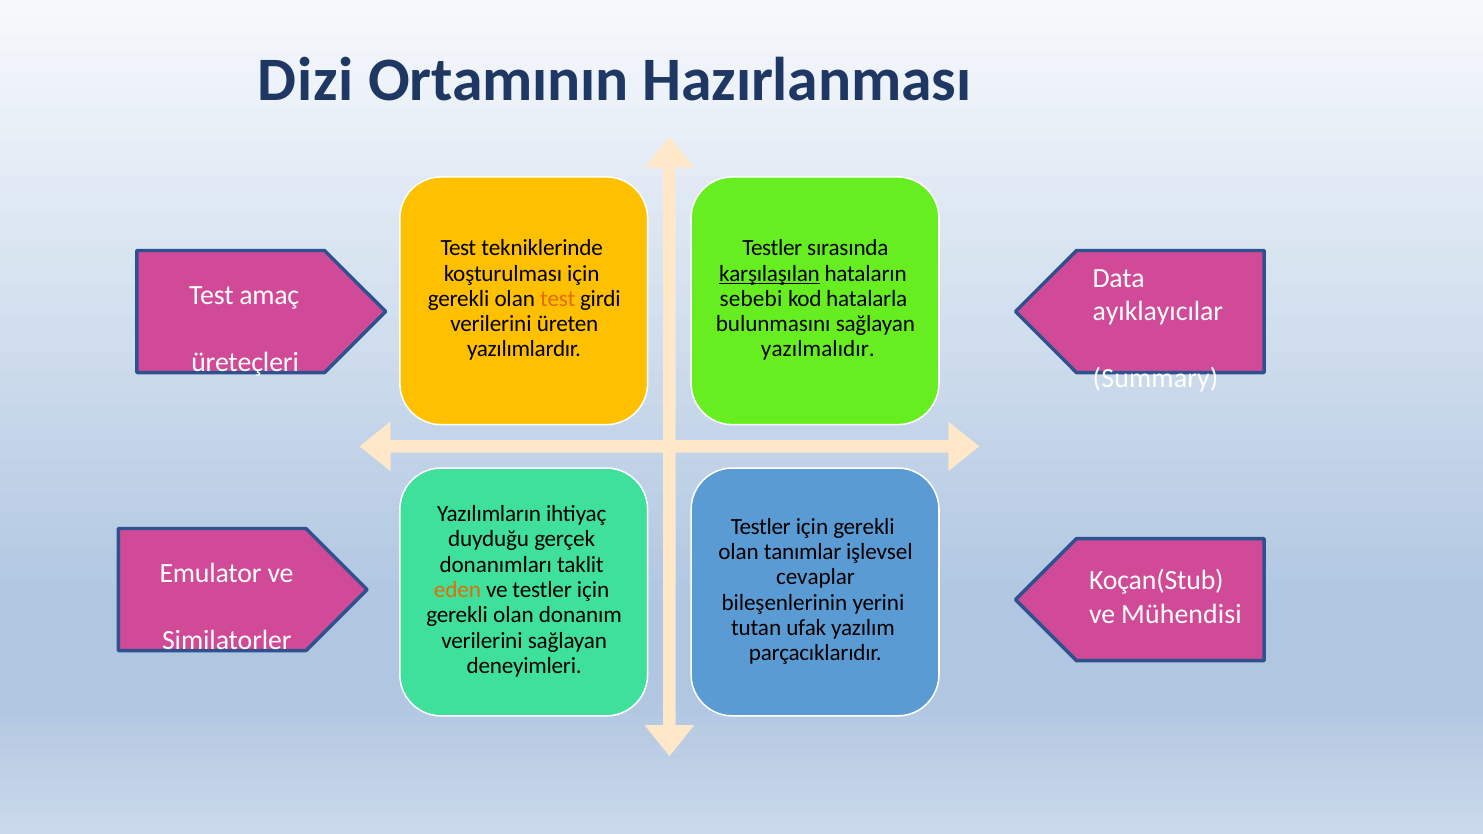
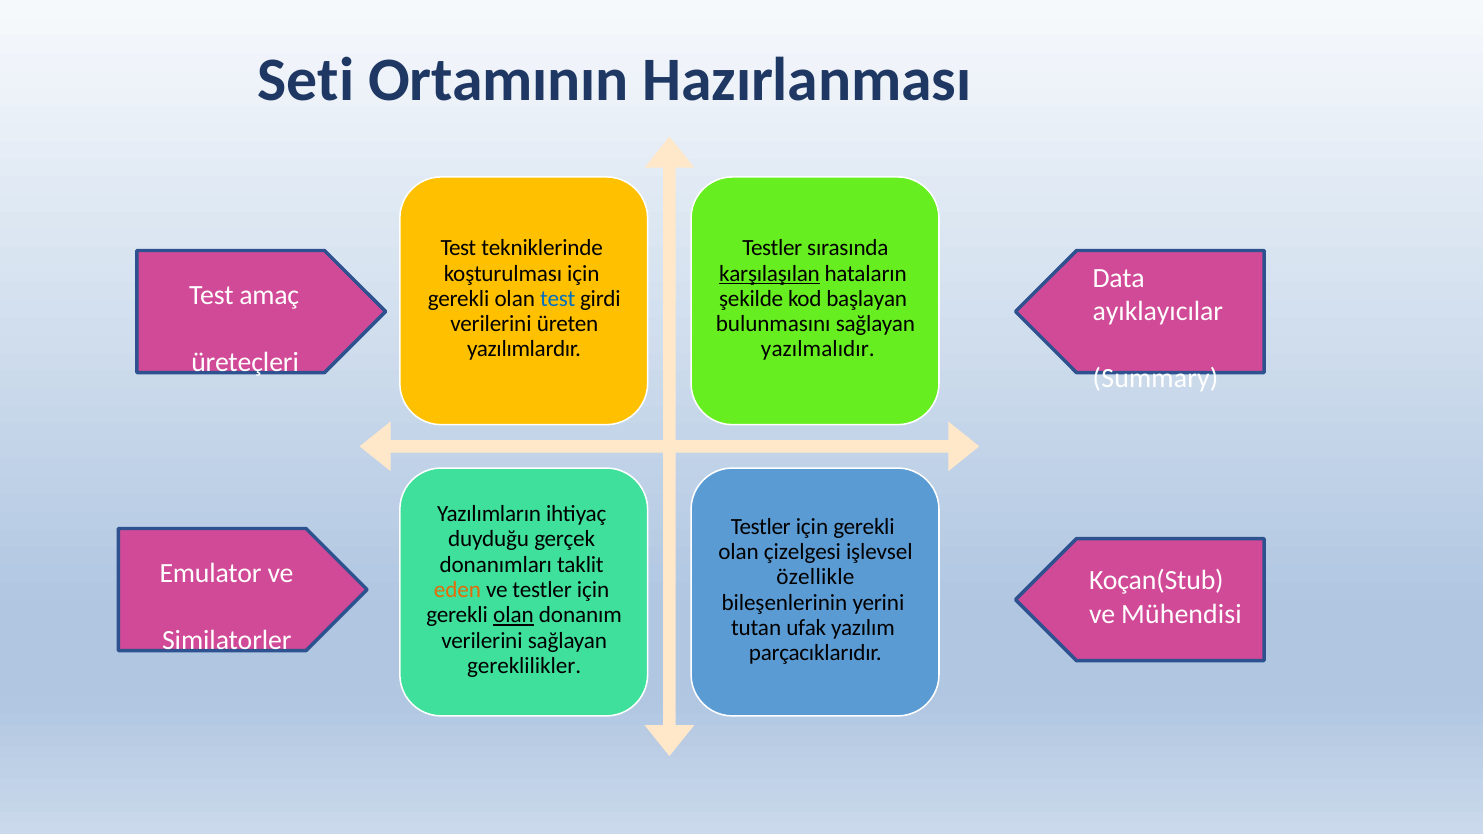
Dizi: Dizi -> Seti
test at (558, 299) colour: orange -> blue
sebebi: sebebi -> şekilde
hatalarla: hatalarla -> başlayan
tanımlar: tanımlar -> çizelgesi
cevaplar: cevaplar -> özellikle
olan at (514, 615) underline: none -> present
deneyimleri: deneyimleri -> gereklilikler
